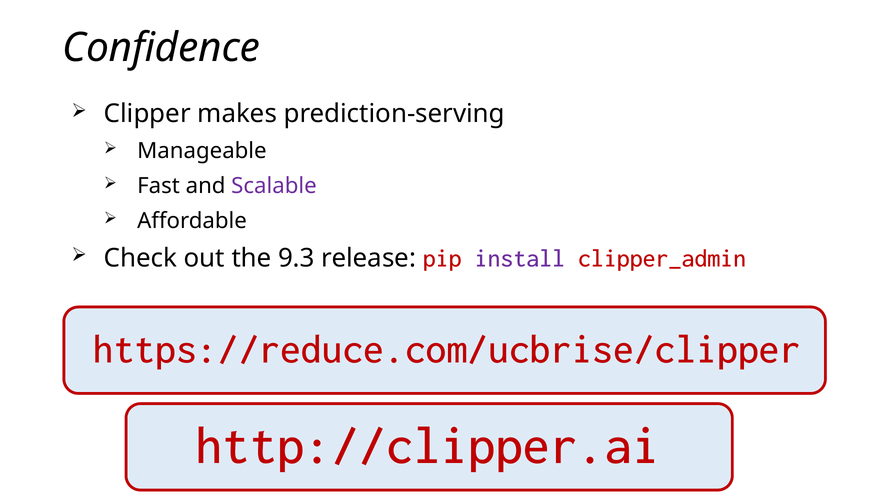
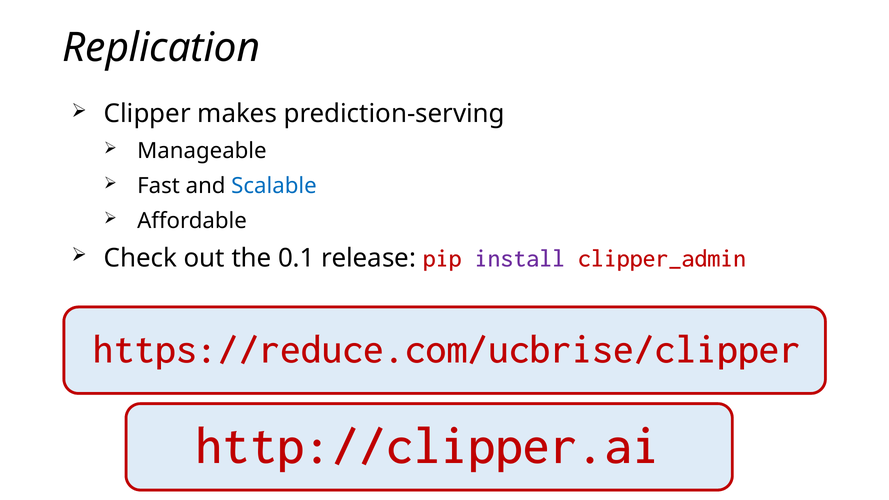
Confidence: Confidence -> Replication
Scalable colour: purple -> blue
9.3: 9.3 -> 0.1
